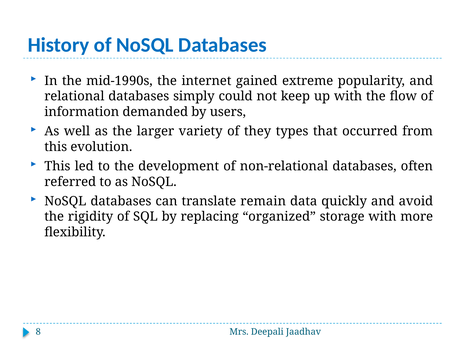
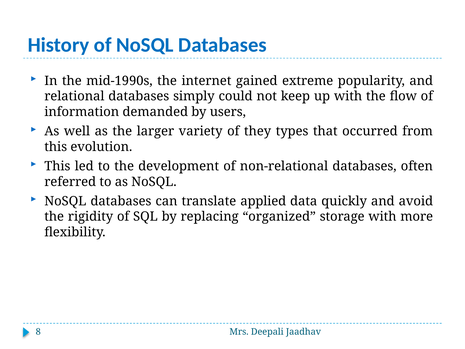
remain: remain -> applied
